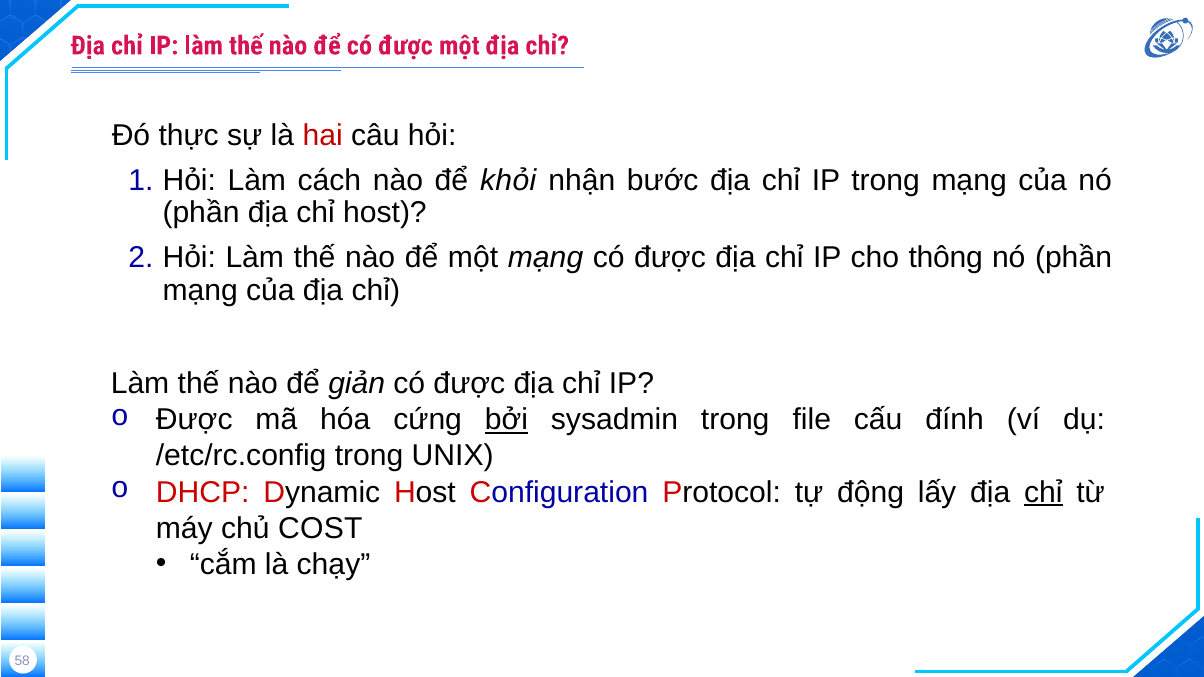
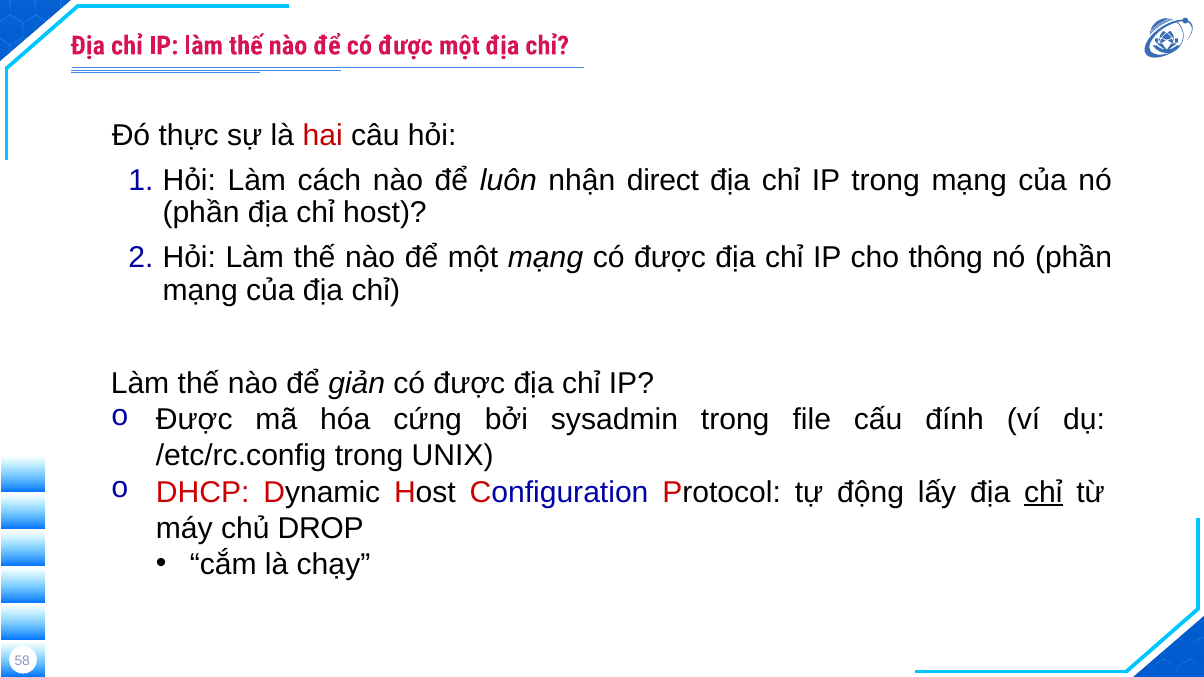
khỏi: khỏi -> luôn
bước: bước -> direct
bởi underline: present -> none
COST: COST -> DROP
